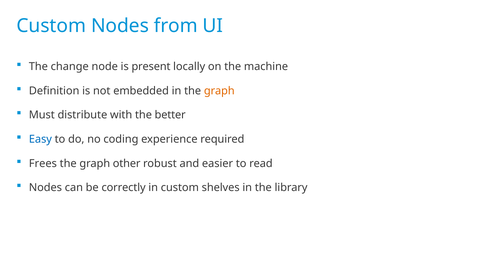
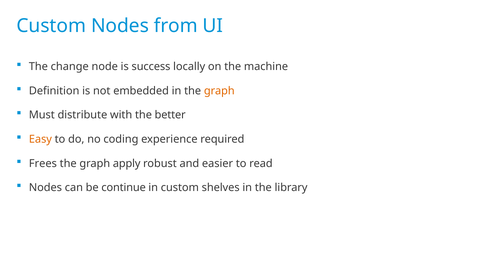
present: present -> success
Easy colour: blue -> orange
other: other -> apply
correctly: correctly -> continue
